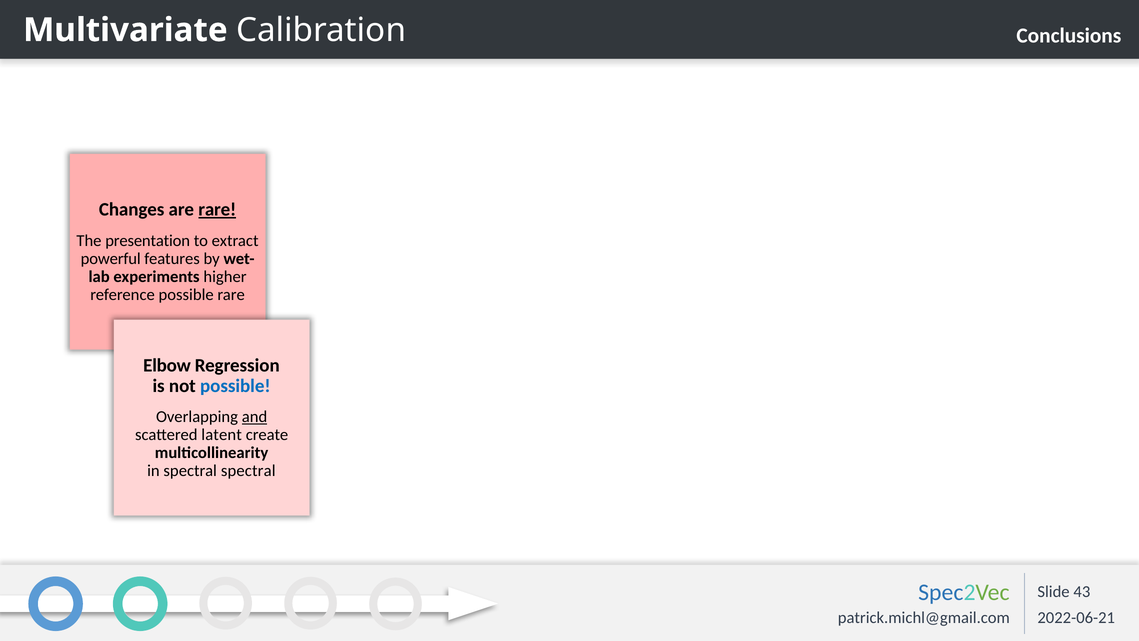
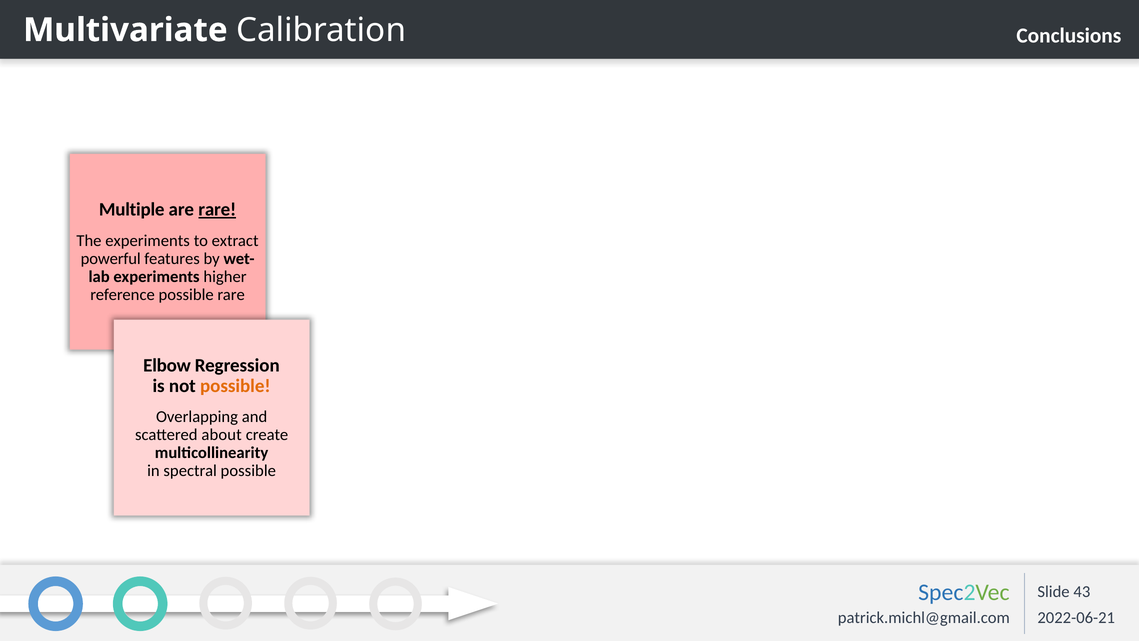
Changes: Changes -> Multiple
The presentation: presentation -> experiments
possible at (235, 386) colour: blue -> orange
and underline: present -> none
latent: latent -> about
spectral spectral: spectral -> possible
